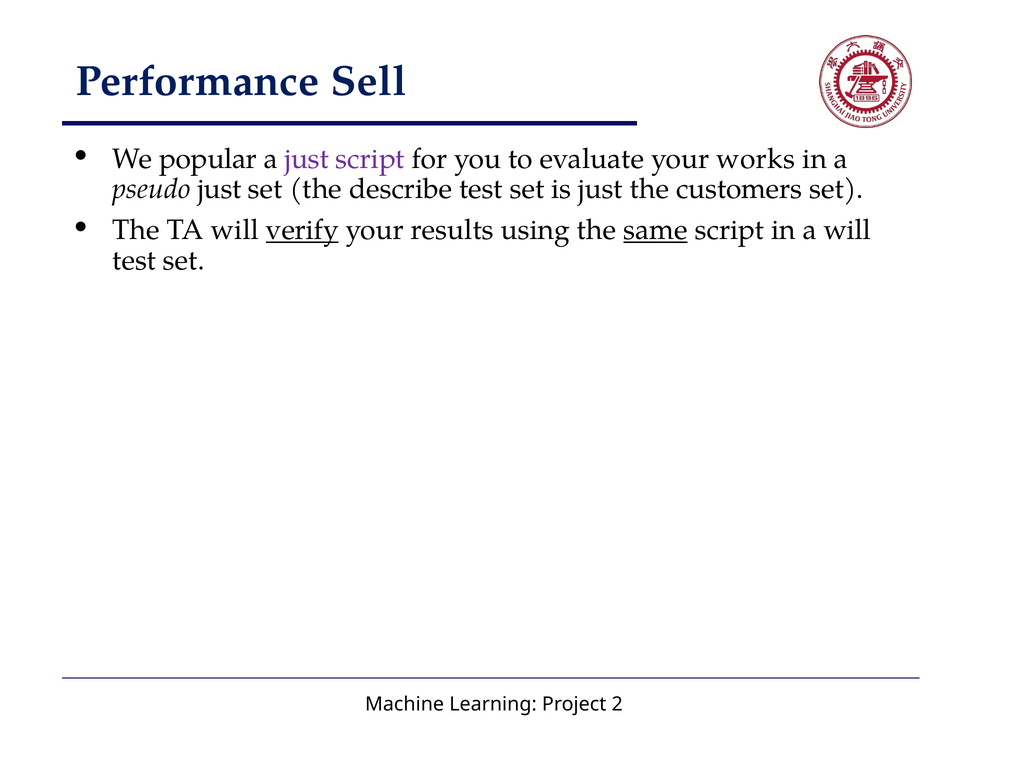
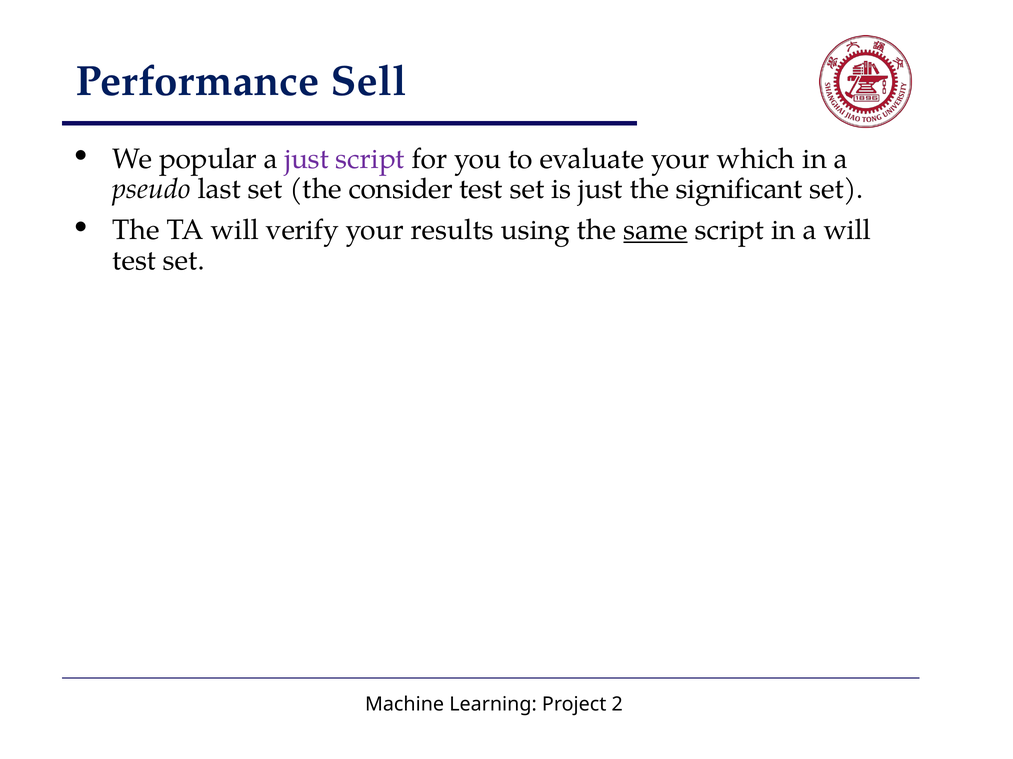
works: works -> which
pseudo just: just -> last
describe: describe -> consider
customers: customers -> significant
verify underline: present -> none
